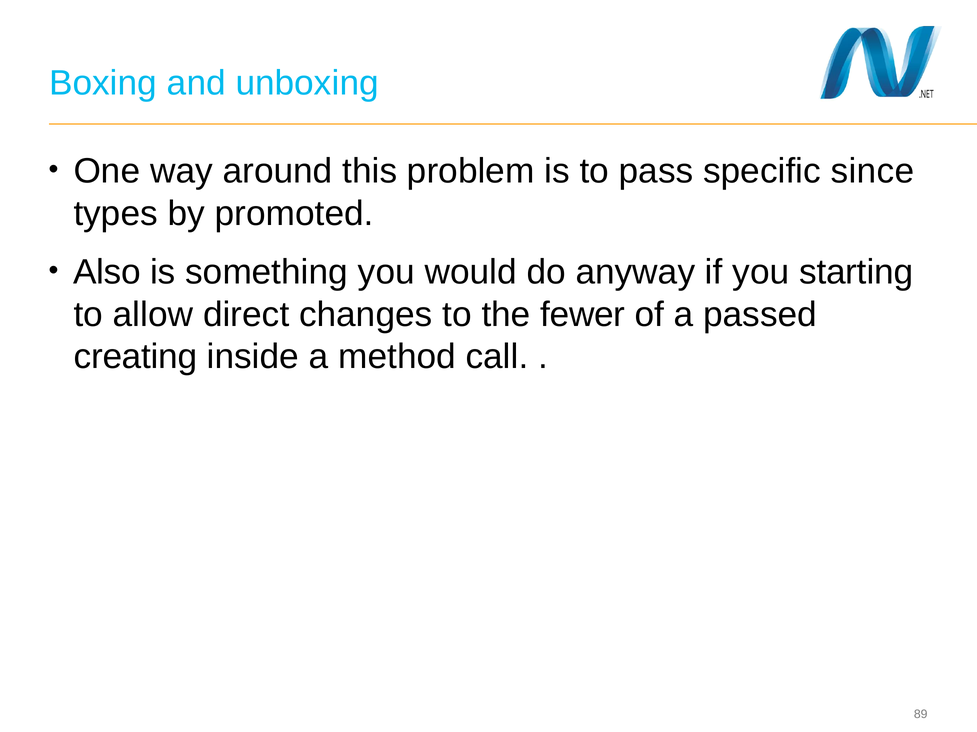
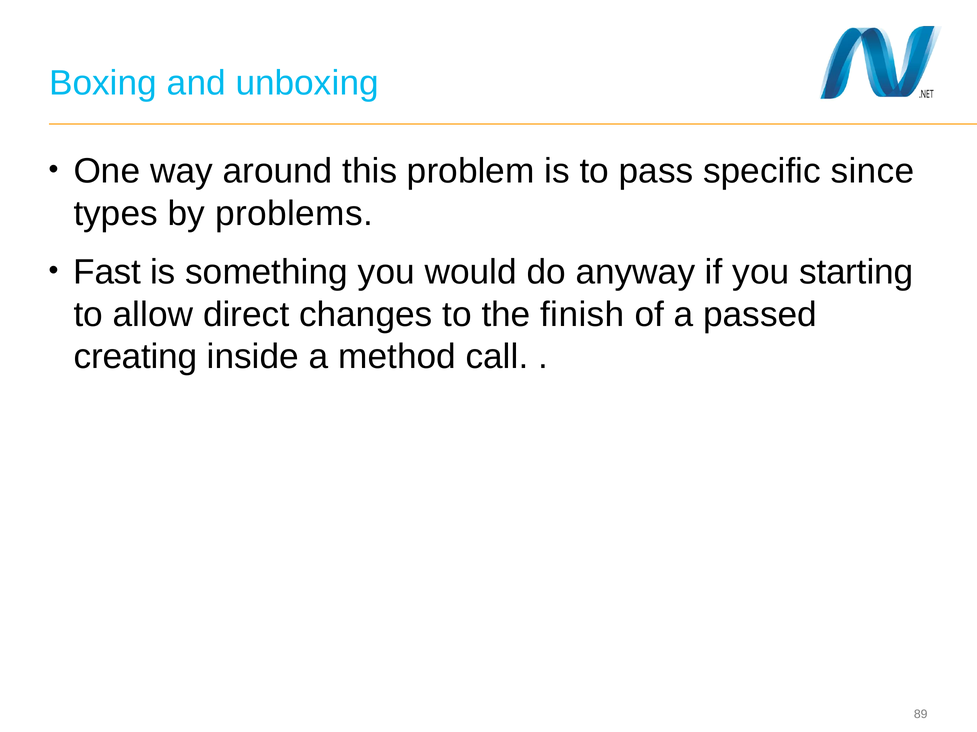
promoted: promoted -> problems
Also: Also -> Fast
fewer: fewer -> finish
